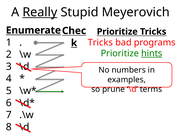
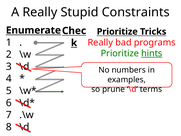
Really at (40, 12) underline: present -> none
Meyerovich: Meyerovich -> Constraints
Tricks at (100, 42): Tricks -> Really
